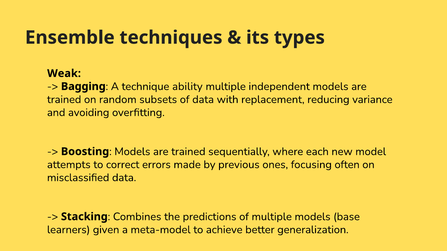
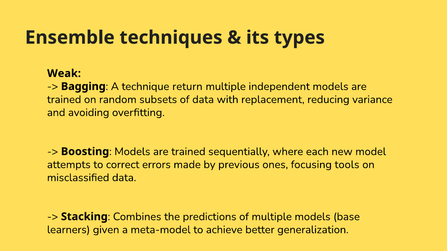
ability: ability -> return
often: often -> tools
